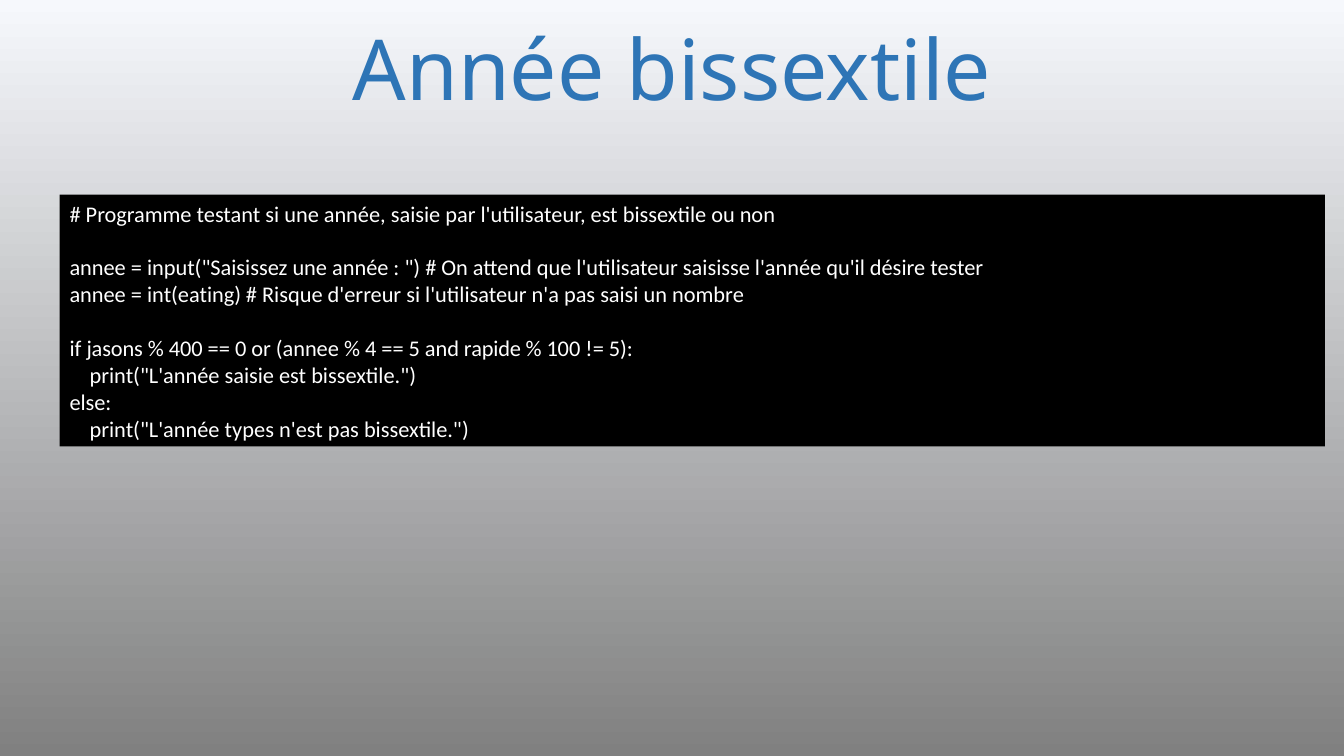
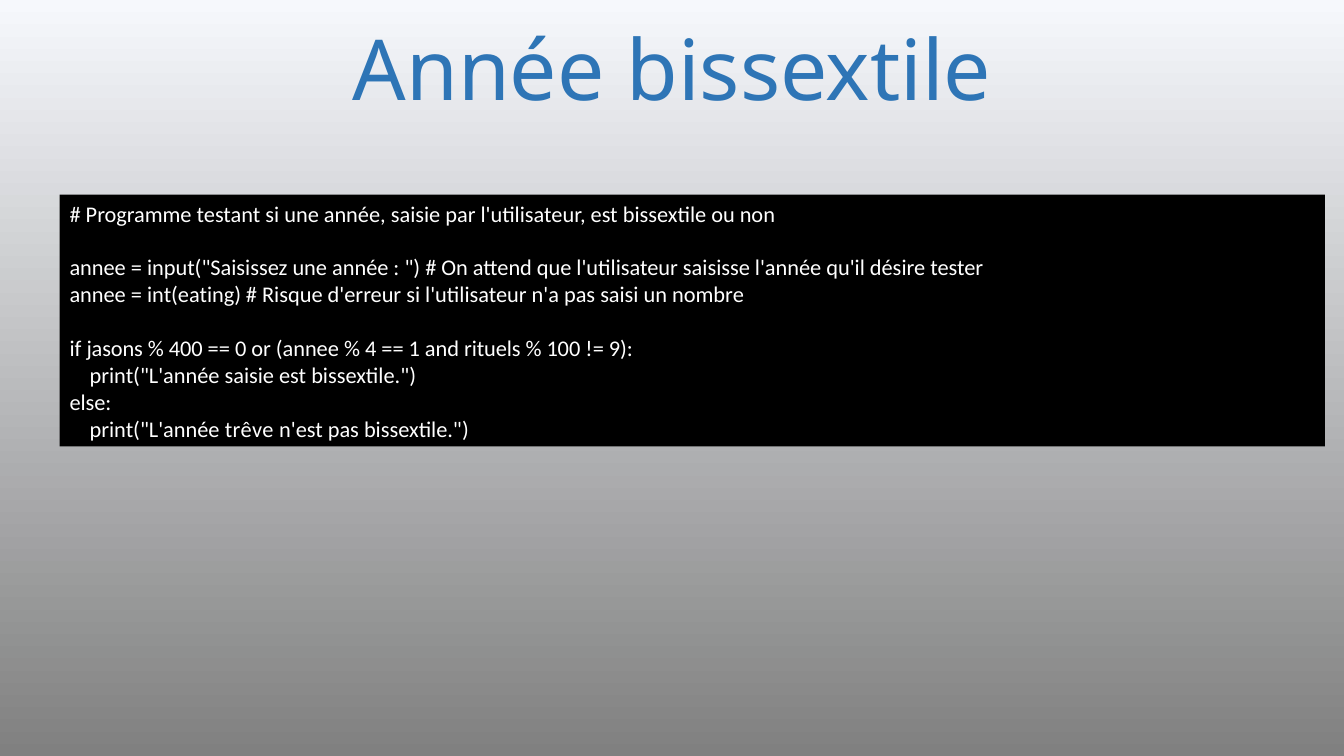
5 at (414, 349): 5 -> 1
rapide: rapide -> rituels
5 at (621, 349): 5 -> 9
types: types -> trêve
